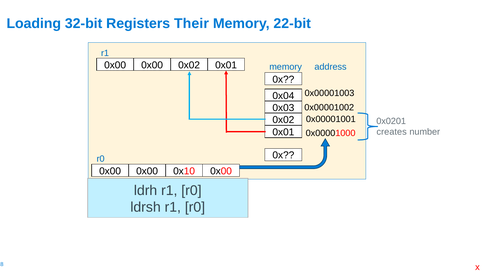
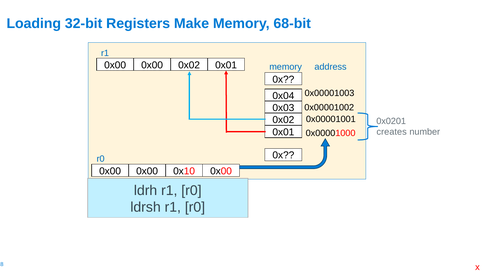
Their: Their -> Make
22-bit: 22-bit -> 68-bit
